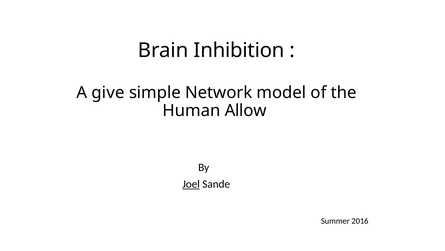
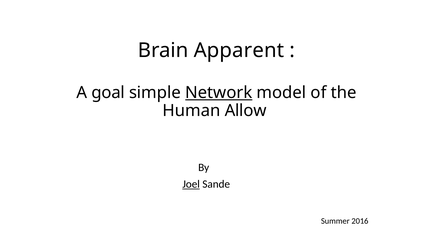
Inhibition: Inhibition -> Apparent
give: give -> goal
Network underline: none -> present
